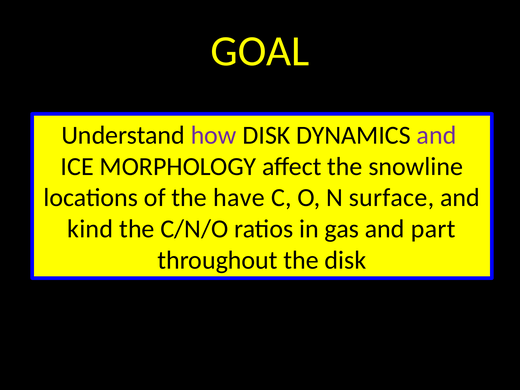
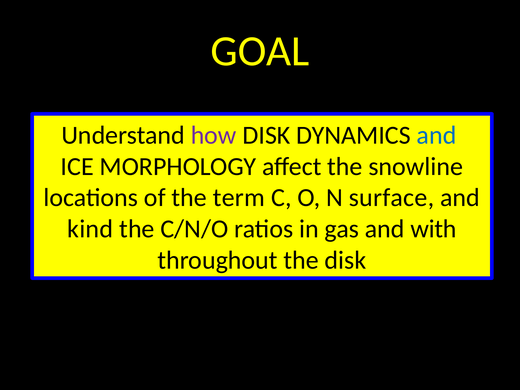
and at (436, 135) colour: purple -> blue
have: have -> term
part: part -> with
